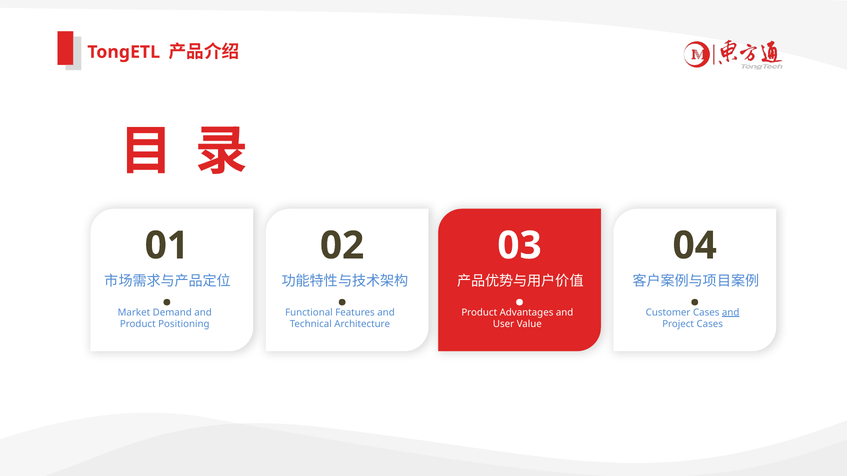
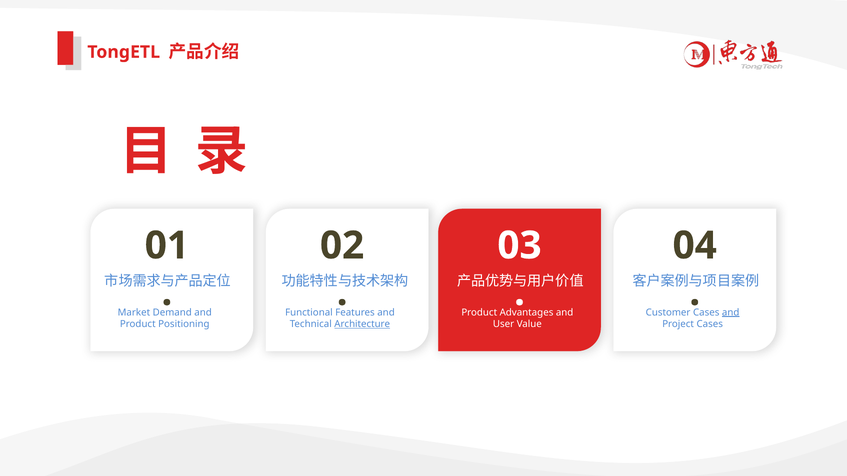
Architecture underline: none -> present
